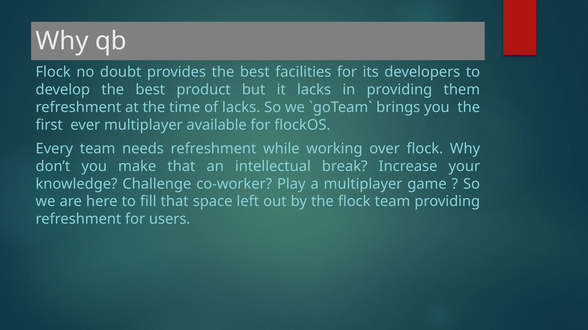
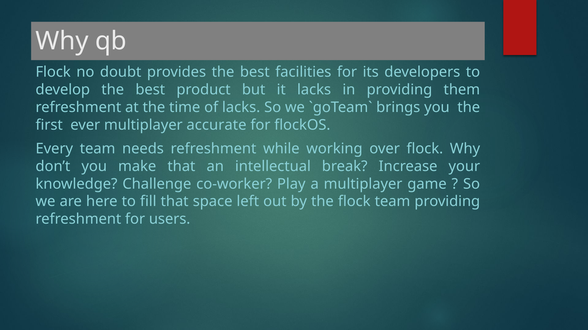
available: available -> accurate
